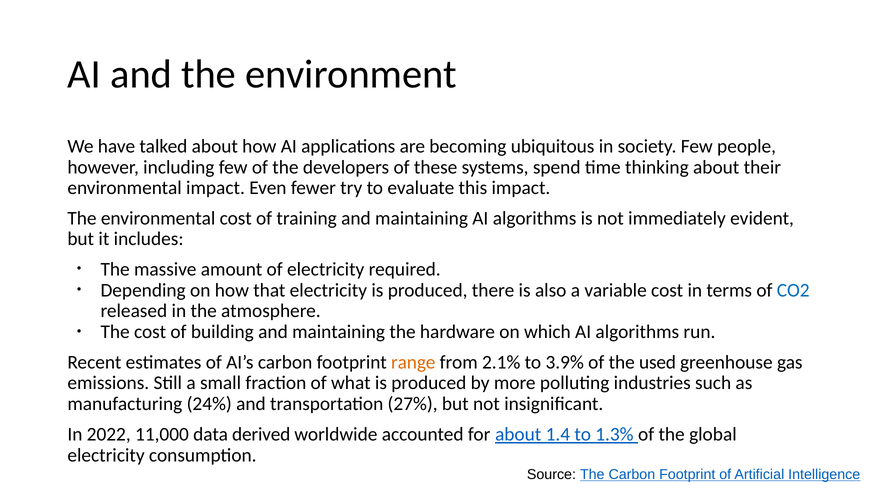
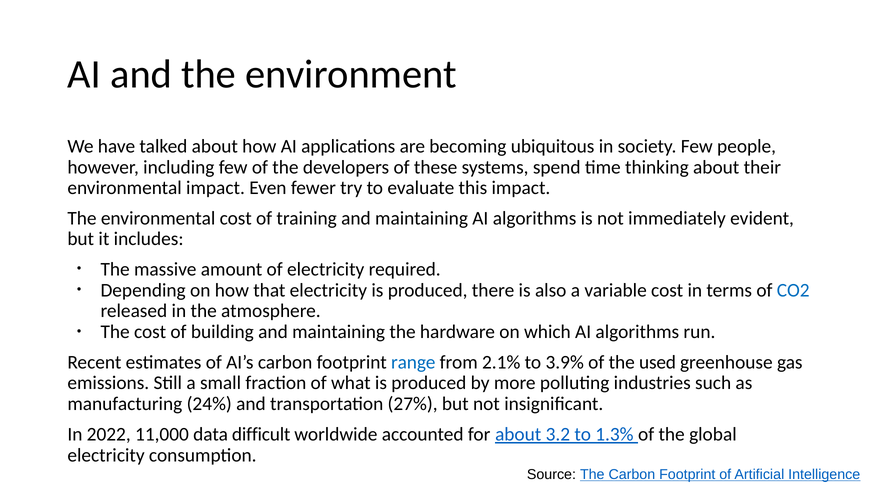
range colour: orange -> blue
derived: derived -> difficult
1.4: 1.4 -> 3.2
